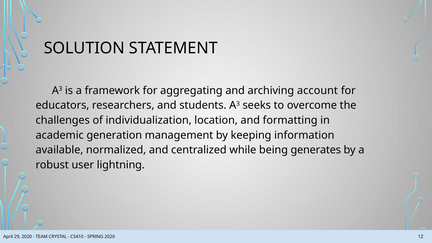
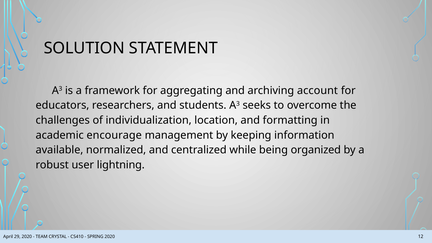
generation: generation -> encourage
generates: generates -> organized
